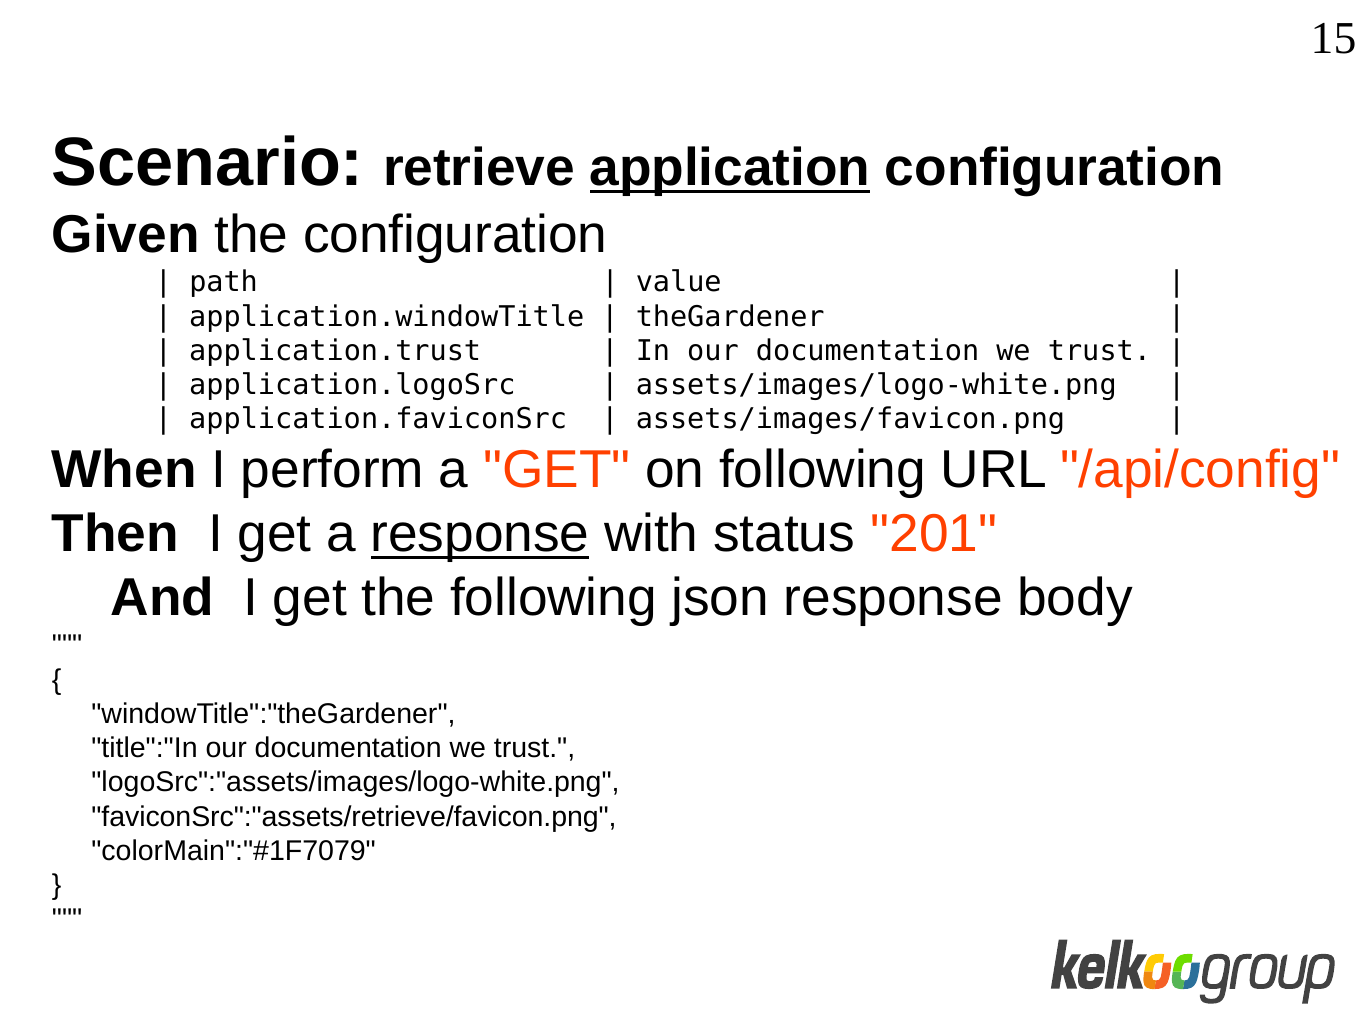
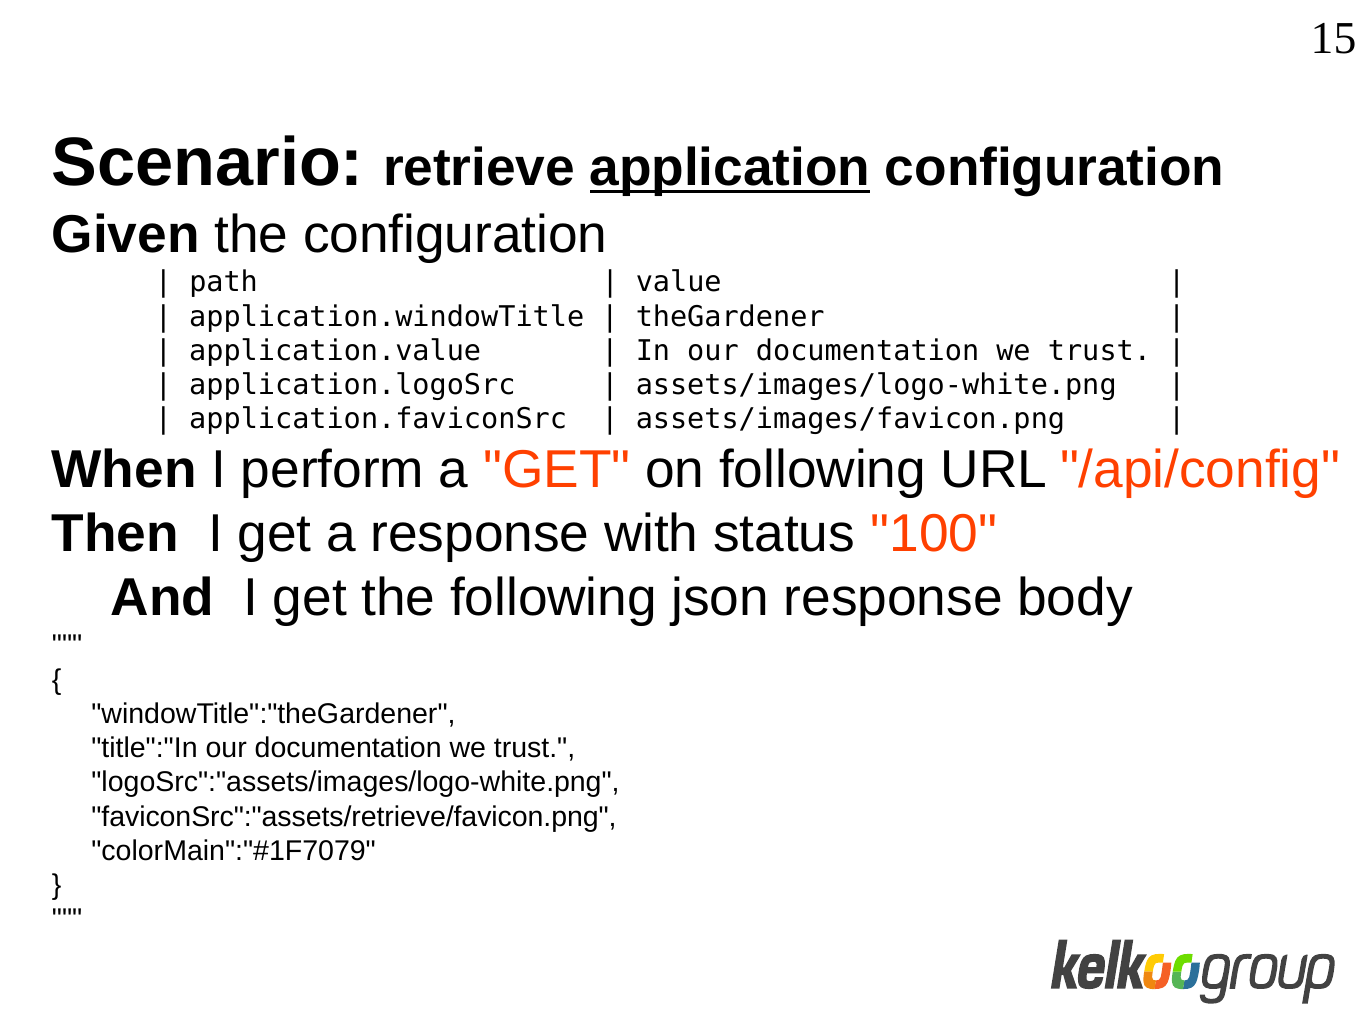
application.trust: application.trust -> application.value
response at (480, 535) underline: present -> none
201: 201 -> 100
